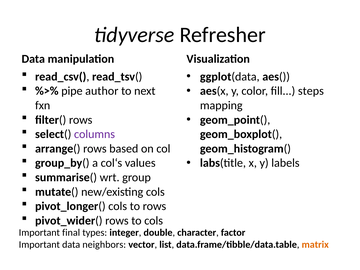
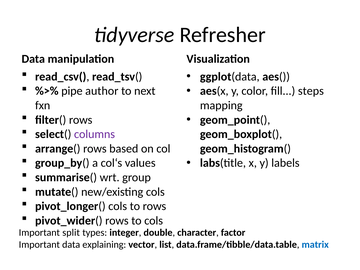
final: final -> split
neighbors: neighbors -> explaining
matrix colour: orange -> blue
